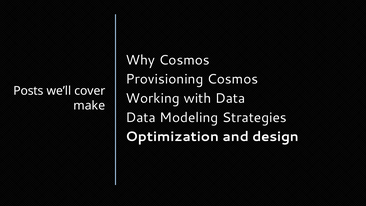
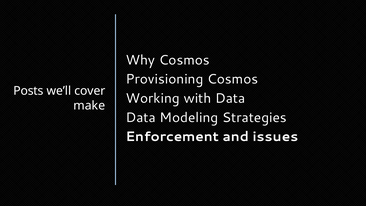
Optimization: Optimization -> Enforcement
design: design -> issues
